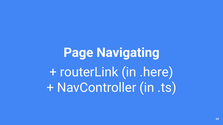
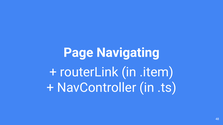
.here: .here -> .item
